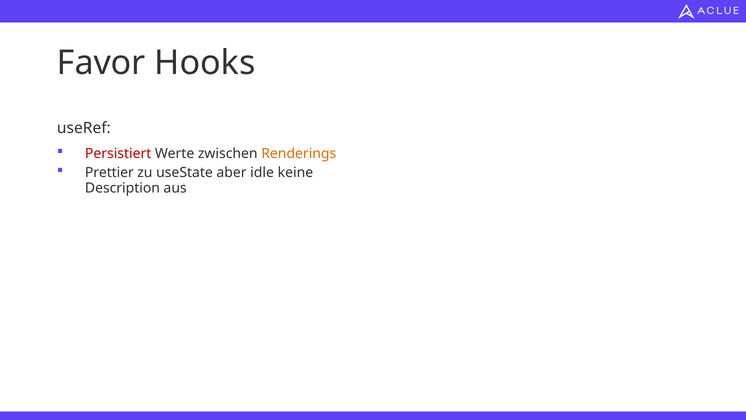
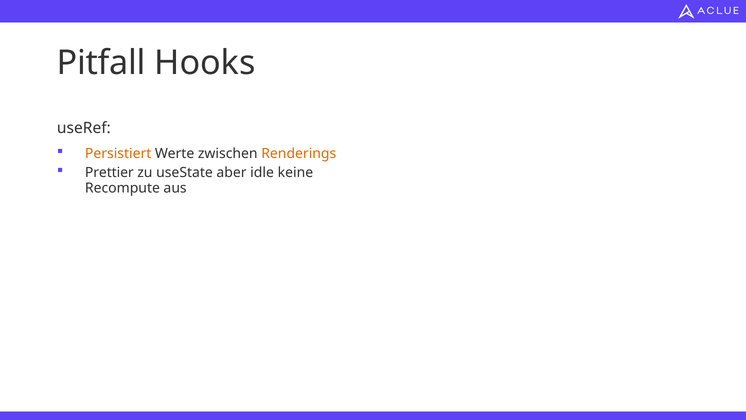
Favor: Favor -> Pitfall
Persistiert colour: red -> orange
Description: Description -> Recompute
